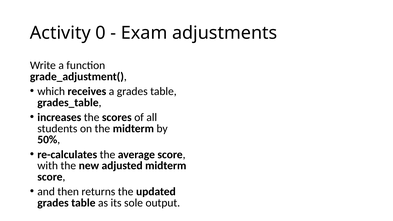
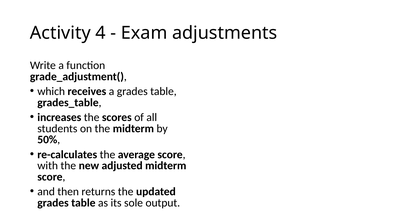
0: 0 -> 4
